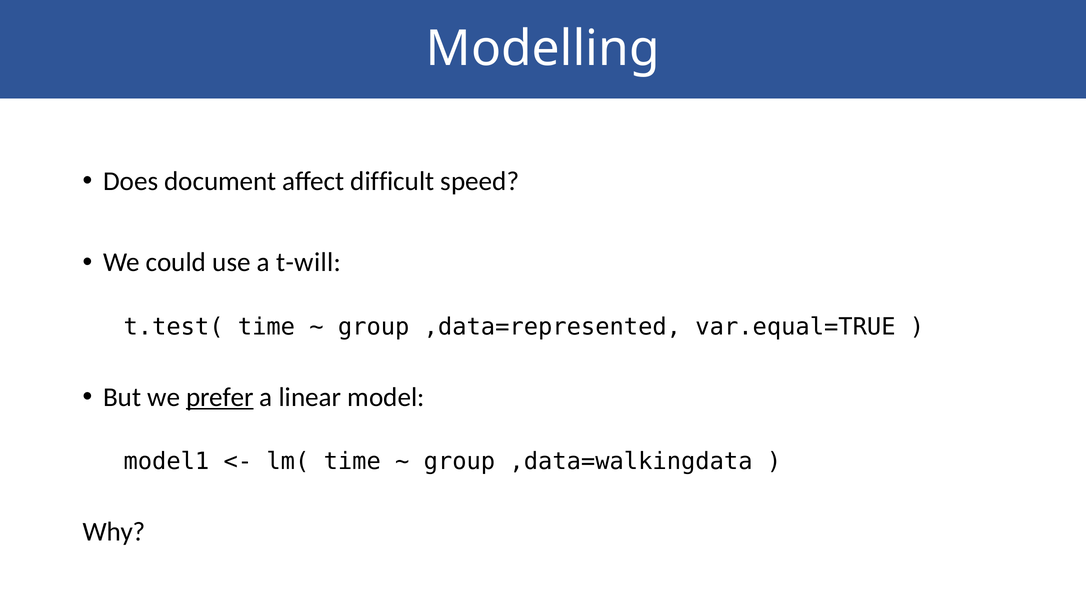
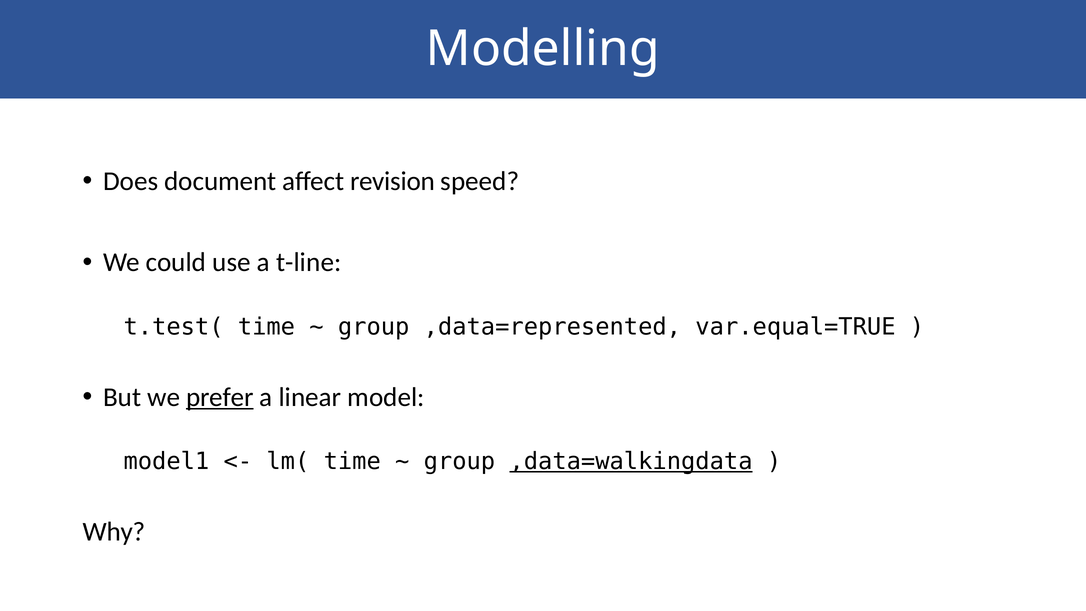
difficult: difficult -> revision
t-will: t-will -> t-line
,data=walkingdata underline: none -> present
